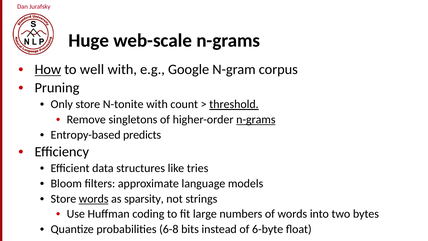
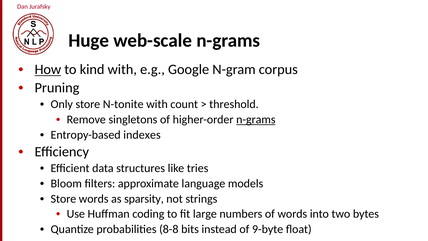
well: well -> kind
threshold underline: present -> none
predicts: predicts -> indexes
words at (94, 199) underline: present -> none
6-8: 6-8 -> 8-8
6-byte: 6-byte -> 9-byte
